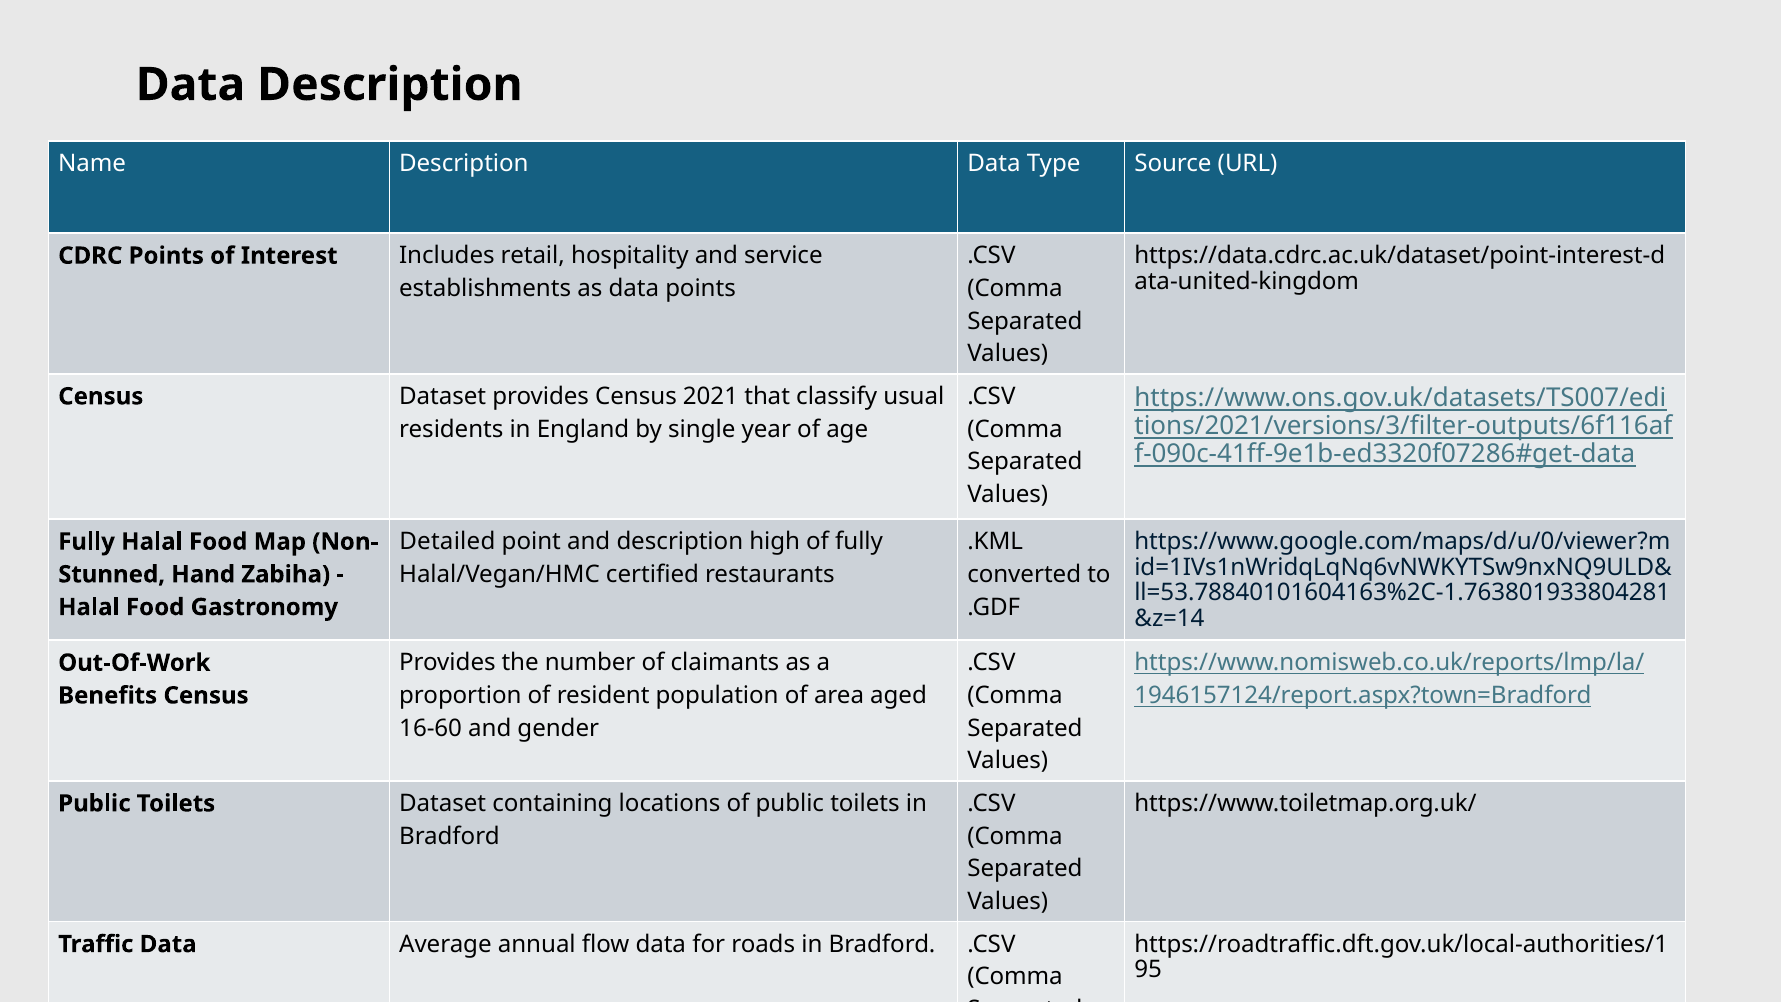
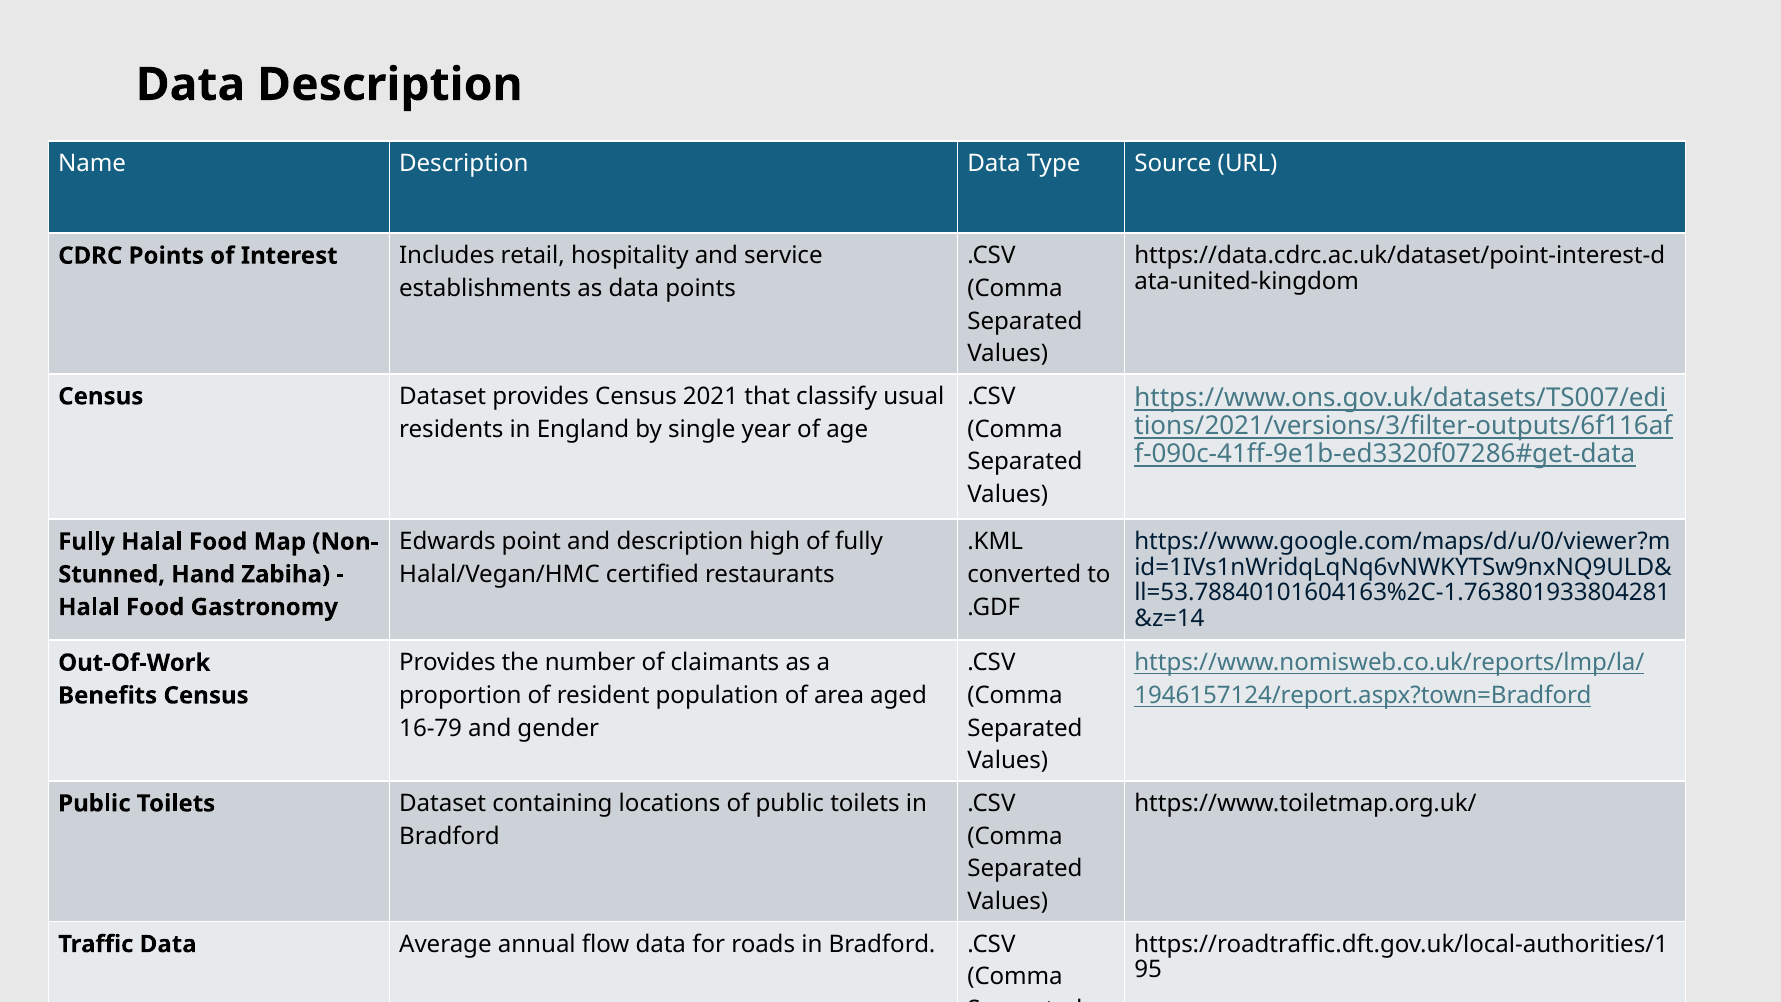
Detailed: Detailed -> Edwards
16-60: 16-60 -> 16-79
